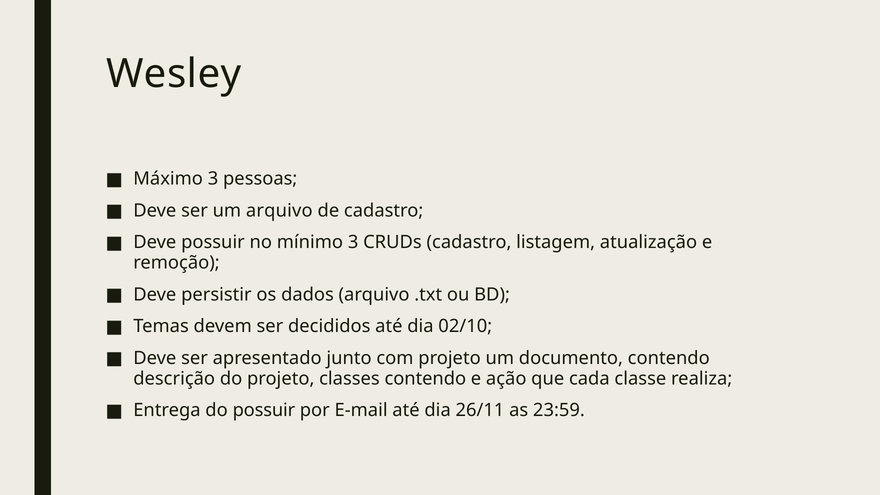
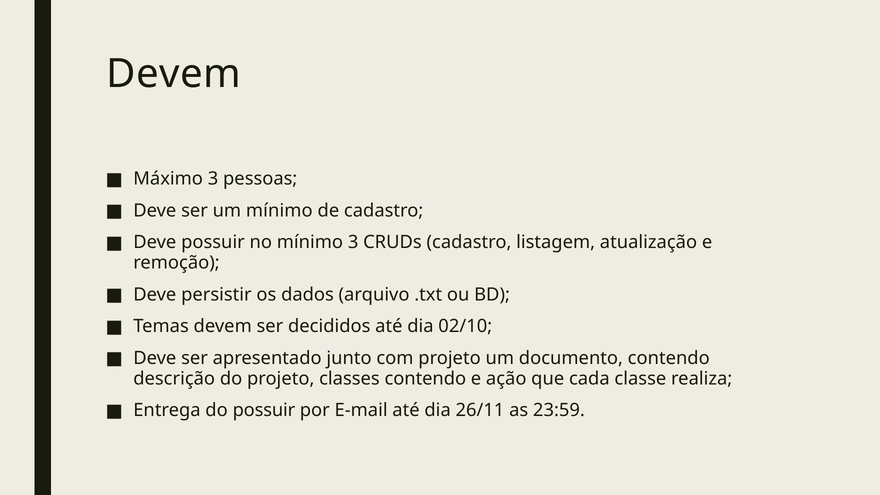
Wesley at (174, 74): Wesley -> Devem
um arquivo: arquivo -> mínimo
